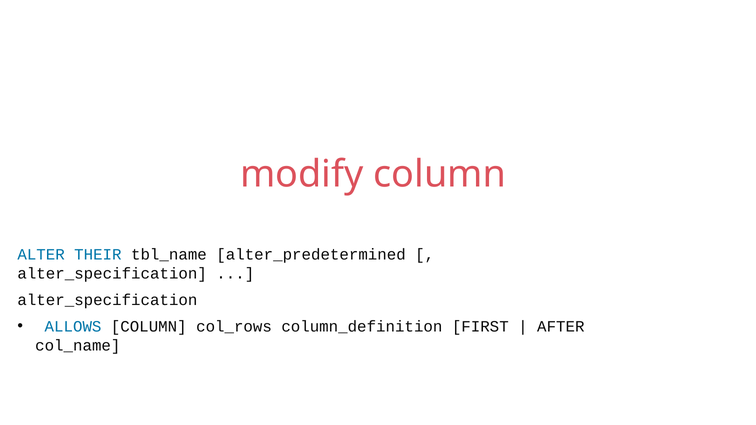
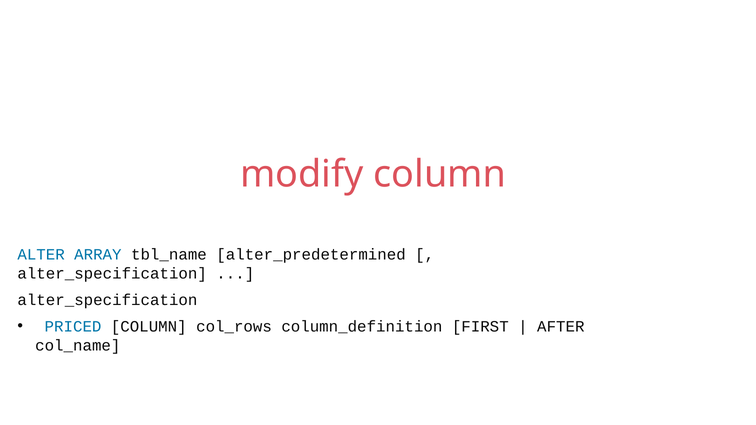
THEIR: THEIR -> ARRAY
ALLOWS: ALLOWS -> PRICED
